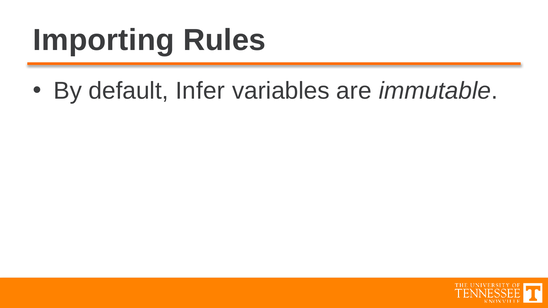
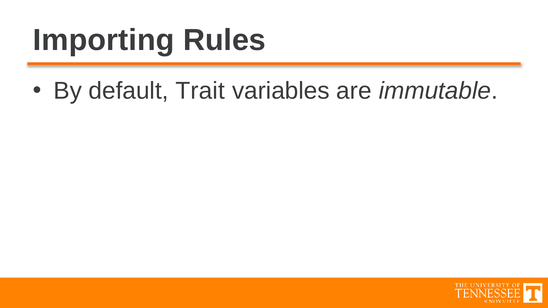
Infer: Infer -> Trait
